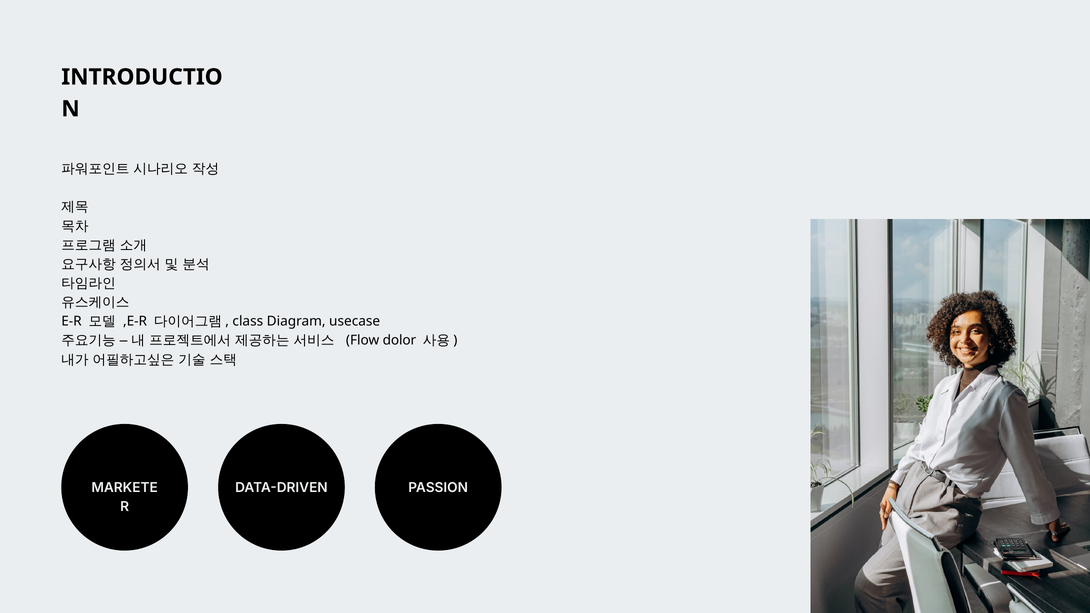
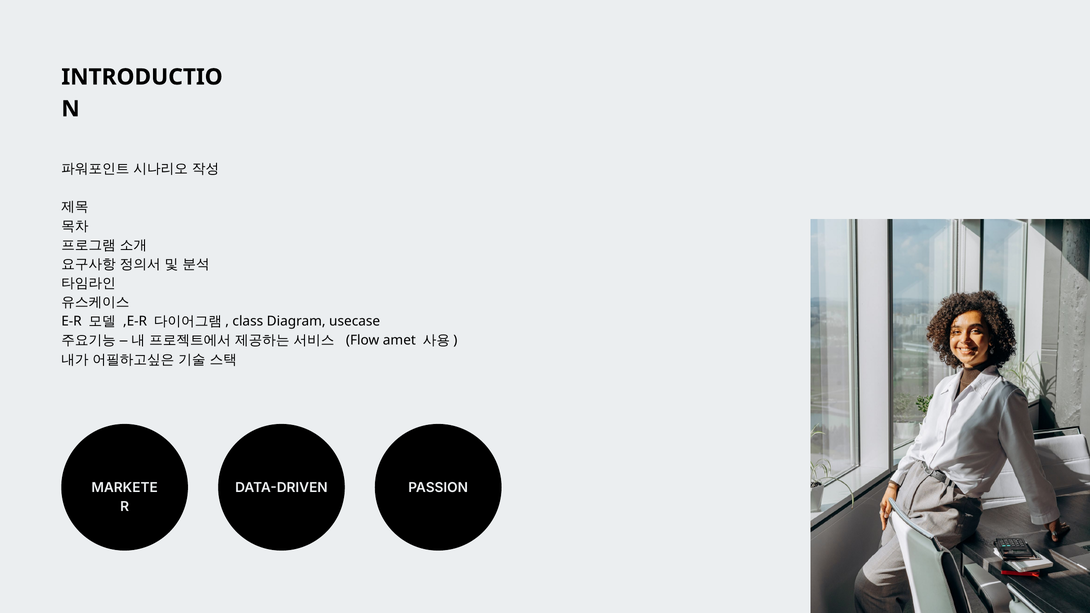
dolor: dolor -> amet
